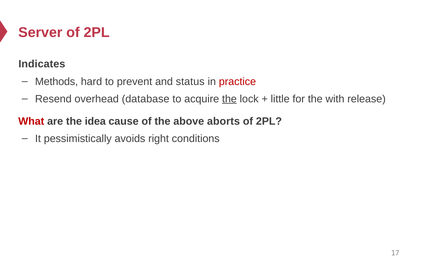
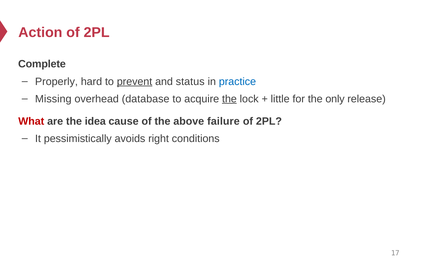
Server: Server -> Action
Indicates: Indicates -> Complete
Methods: Methods -> Properly
prevent underline: none -> present
practice colour: red -> blue
Resend: Resend -> Missing
with: with -> only
aborts: aborts -> failure
